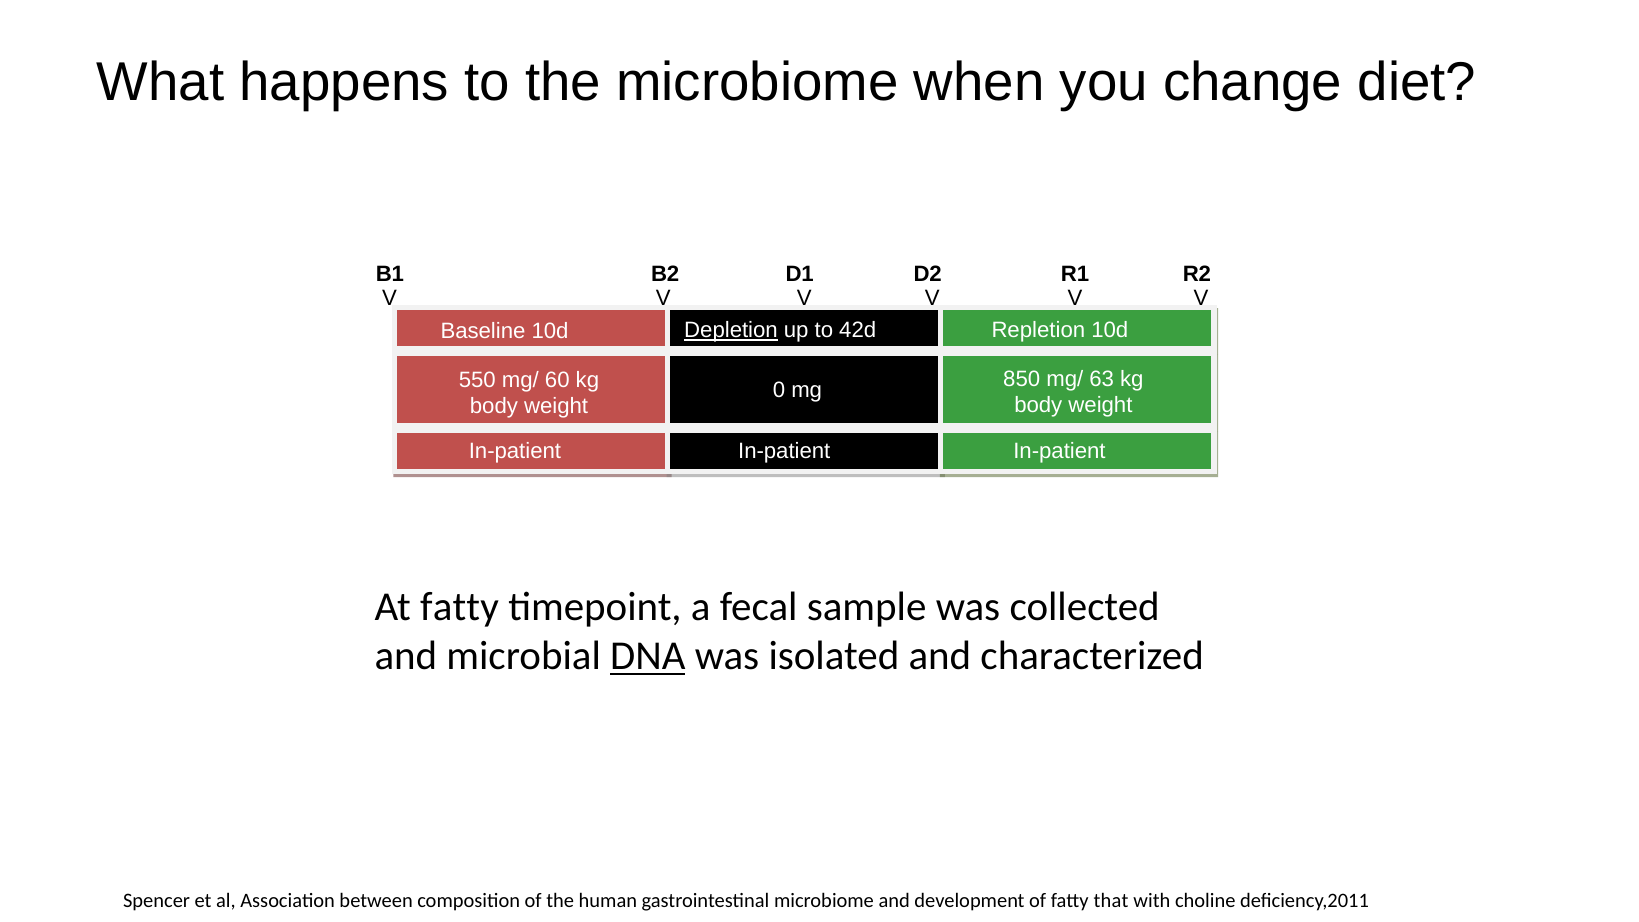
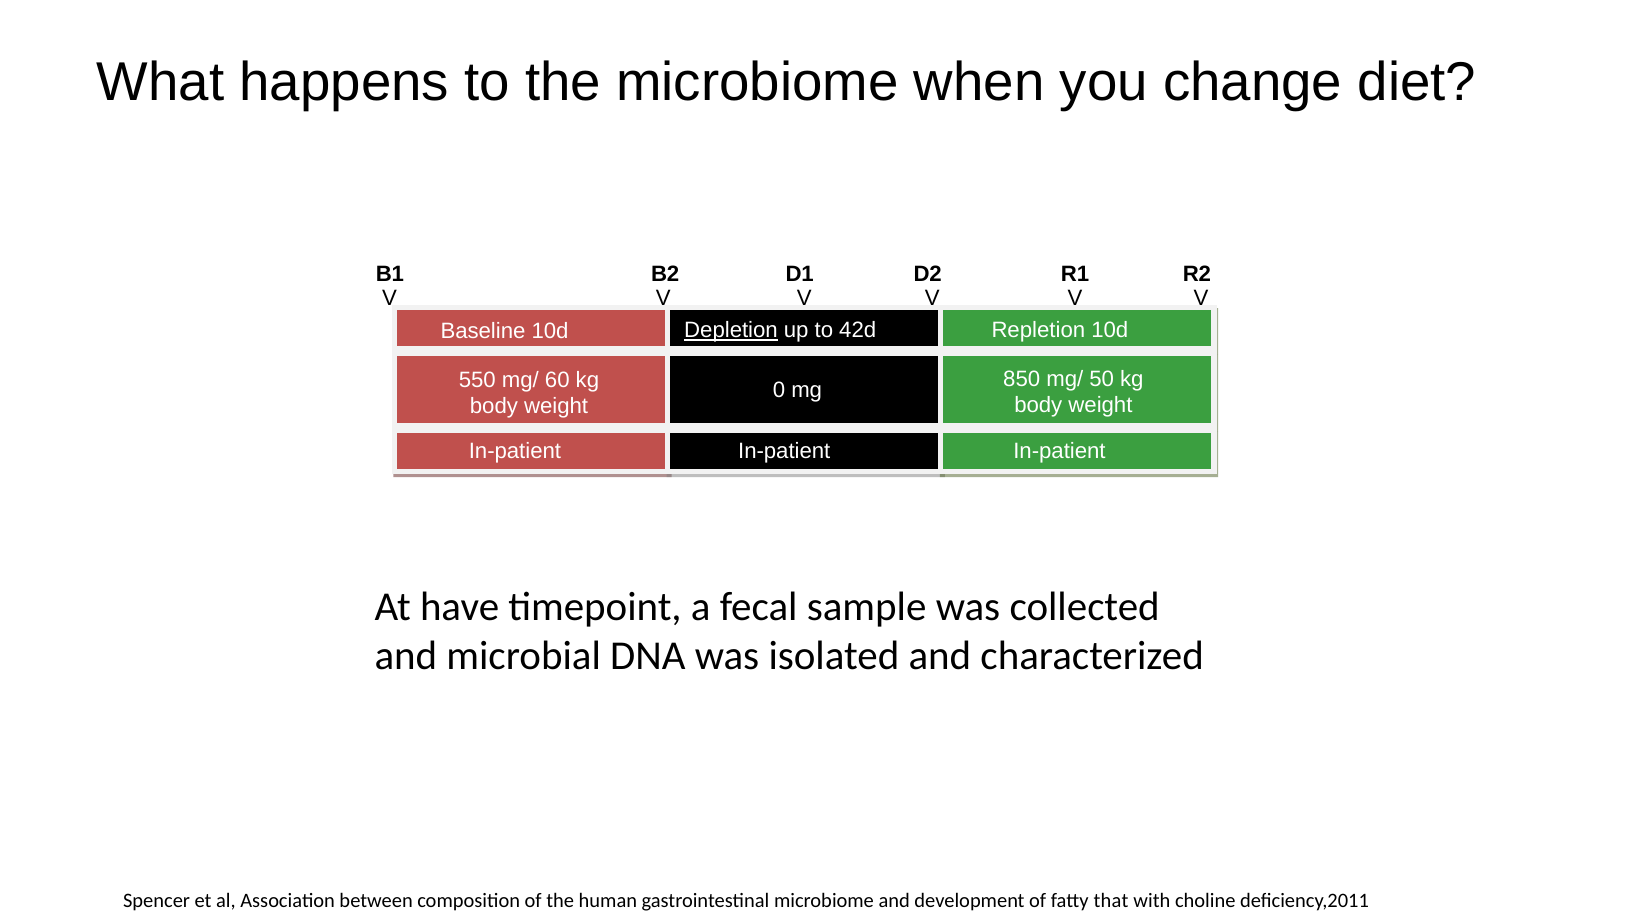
63: 63 -> 50
At fatty: fatty -> have
DNA underline: present -> none
